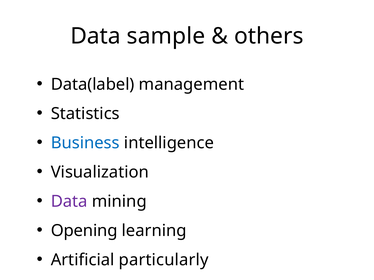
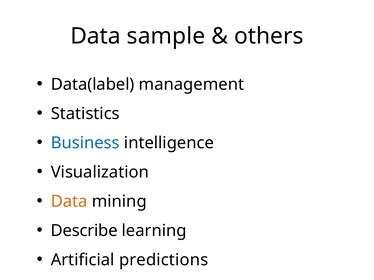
Data at (69, 202) colour: purple -> orange
Opening: Opening -> Describe
particularly: particularly -> predictions
